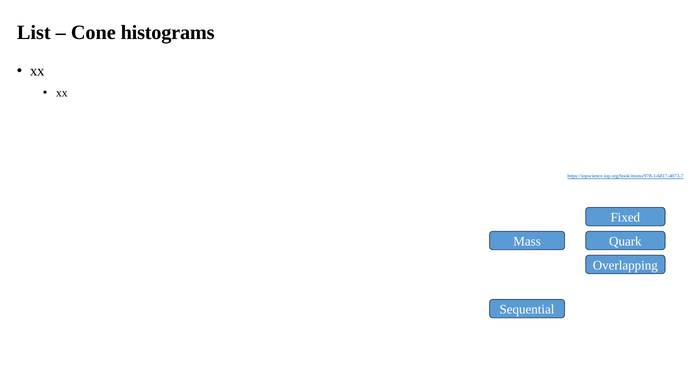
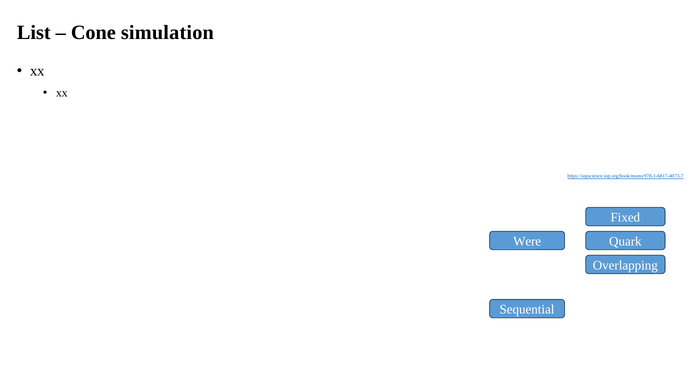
histograms: histograms -> simulation
Mass: Mass -> Were
